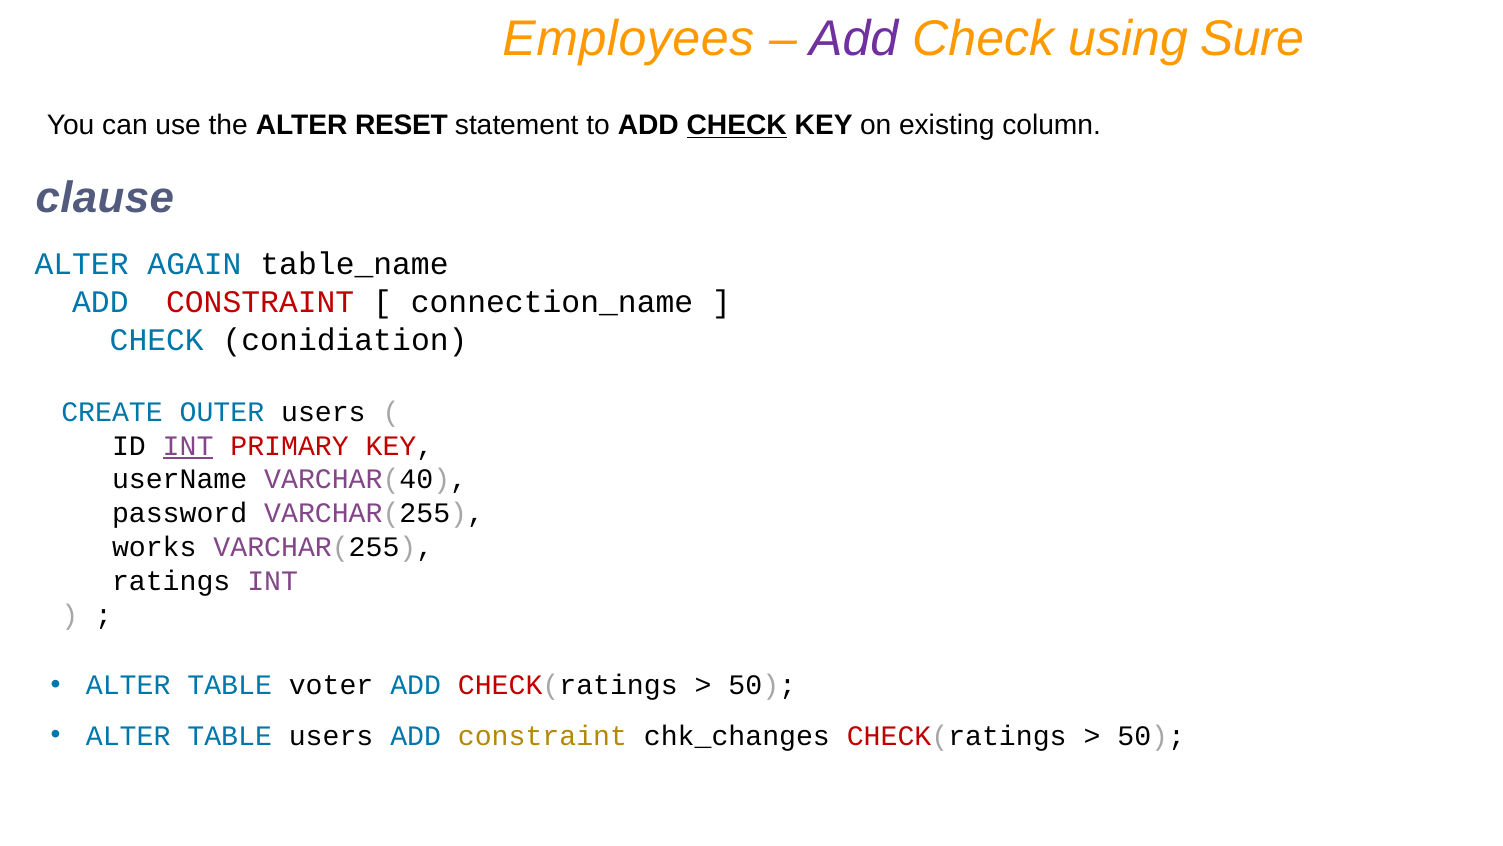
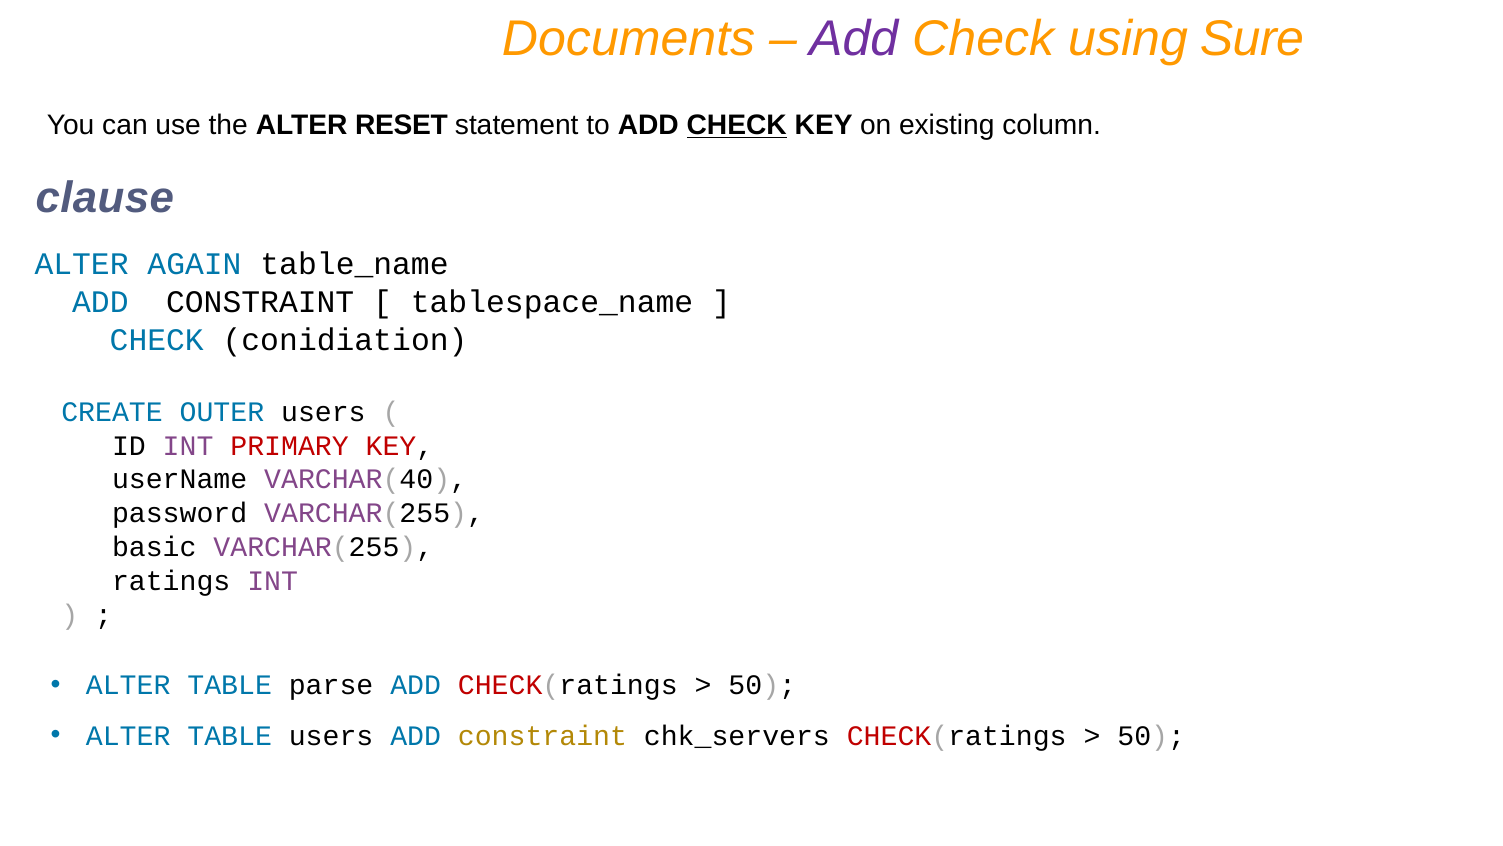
Employees: Employees -> Documents
CONSTRAINT at (260, 302) colour: red -> black
connection_name: connection_name -> tablespace_name
INT at (188, 445) underline: present -> none
works: works -> basic
voter: voter -> parse
chk_changes: chk_changes -> chk_servers
